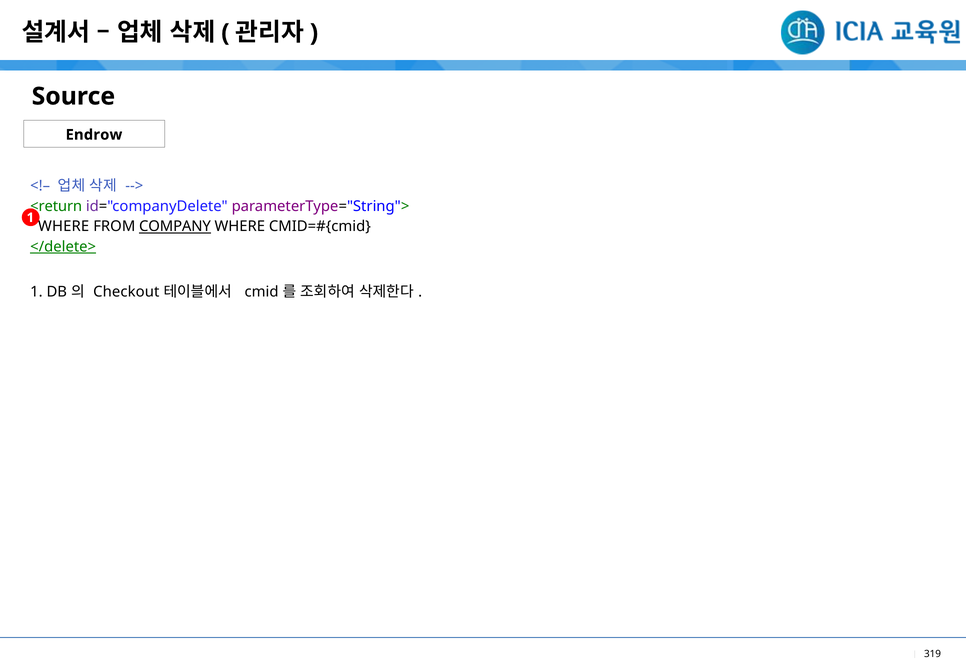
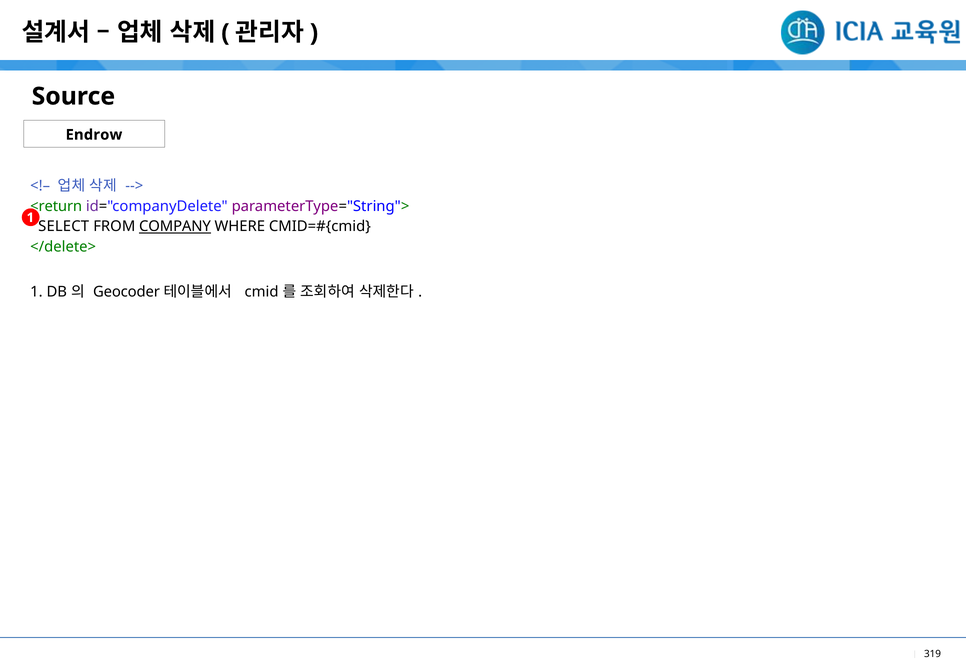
WHERE at (64, 226): WHERE -> SELECT
</delete> underline: present -> none
Checkout: Checkout -> Geocoder
